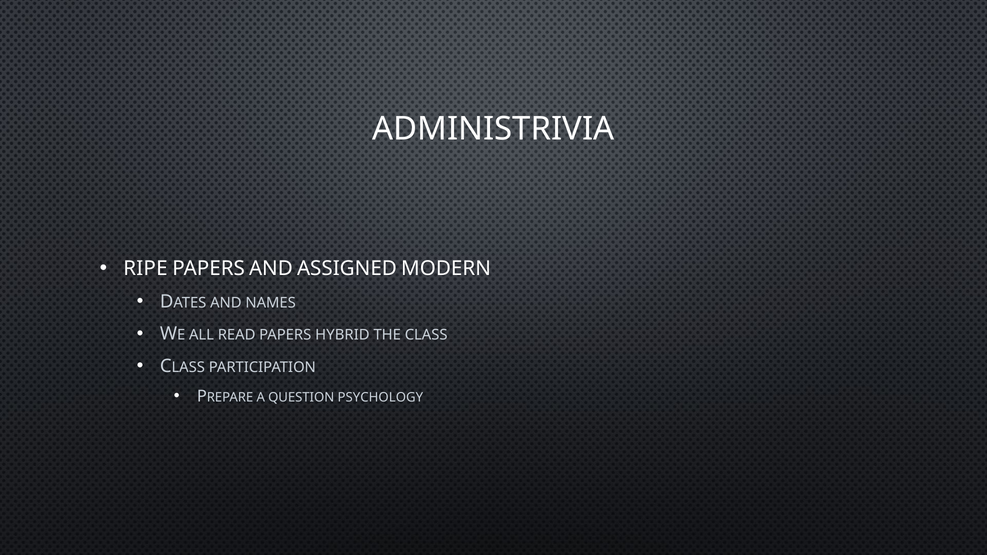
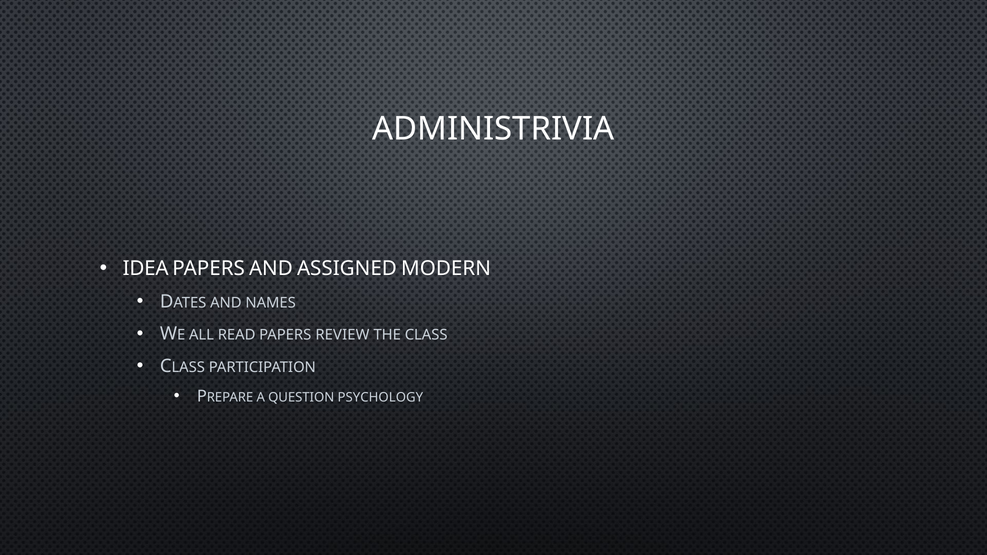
RIPE: RIPE -> IDEA
HYBRID: HYBRID -> REVIEW
